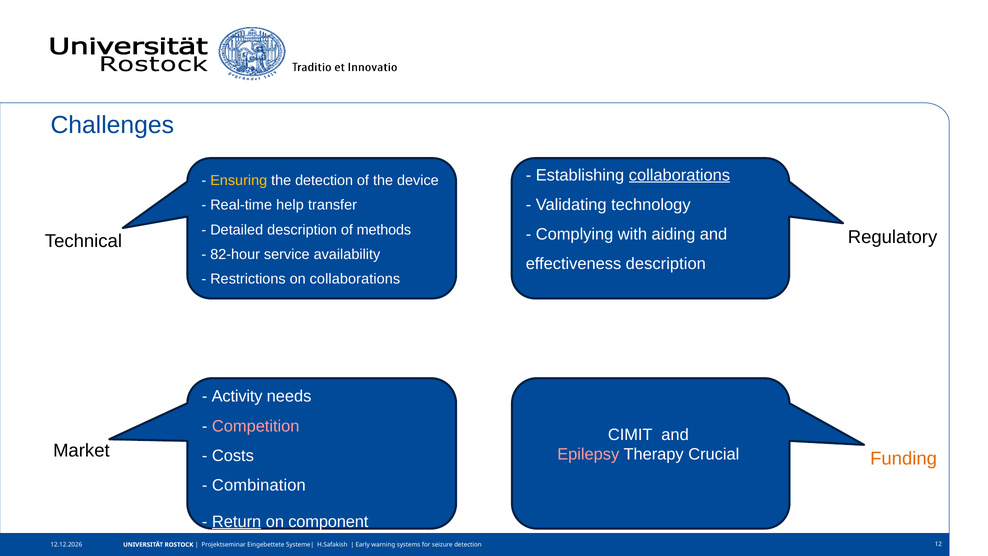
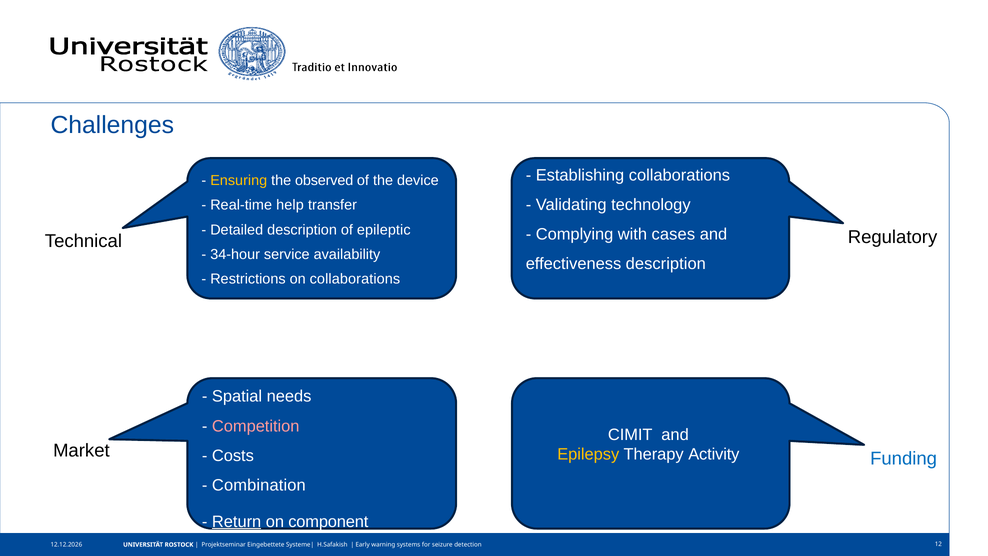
collaborations at (679, 175) underline: present -> none
the detection: detection -> observed
methods: methods -> epileptic
aiding: aiding -> cases
82-hour: 82-hour -> 34-hour
Activity: Activity -> Spatial
Funding colour: orange -> blue
Epilepsy colour: pink -> yellow
Crucial: Crucial -> Activity
